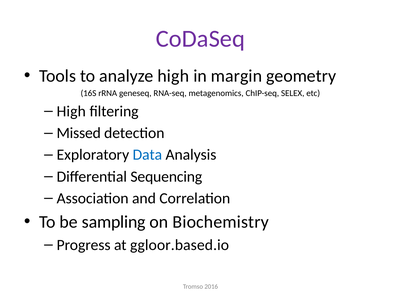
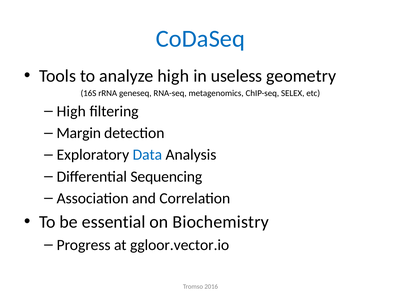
CoDaSeq colour: purple -> blue
margin: margin -> useless
Missed: Missed -> Margin
sampling: sampling -> essential
ggloor.based.io: ggloor.based.io -> ggloor.vector.io
